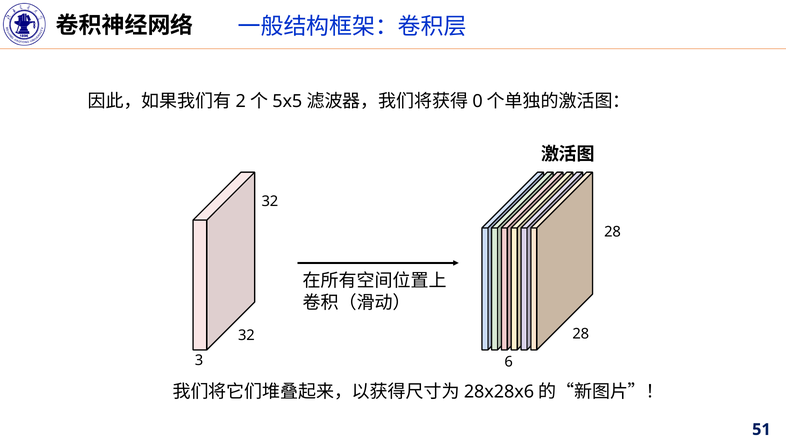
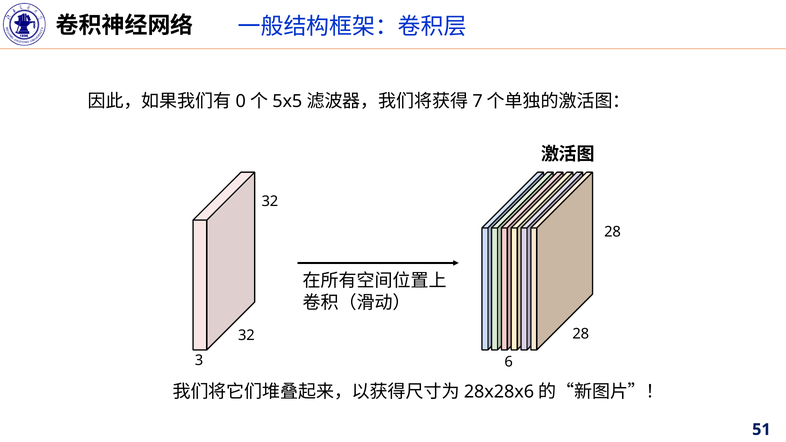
2: 2 -> 0
0: 0 -> 7
